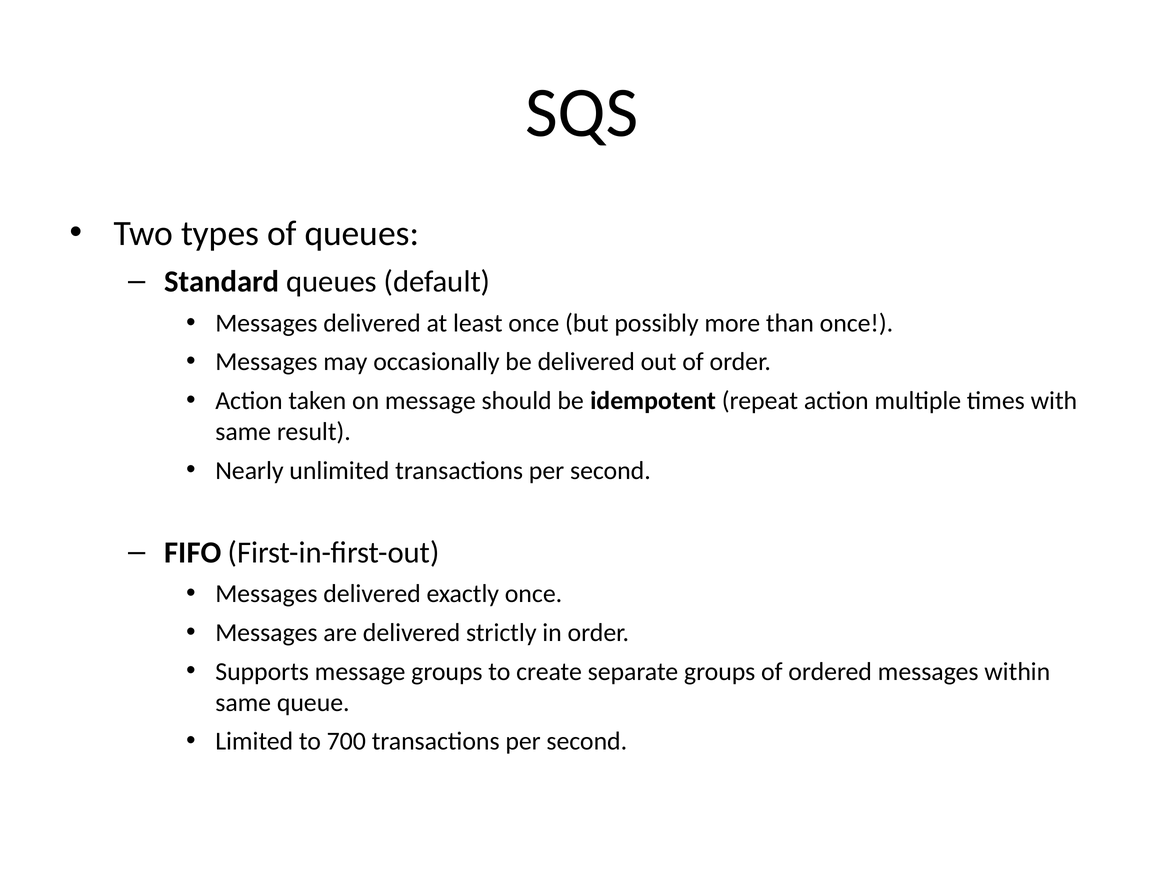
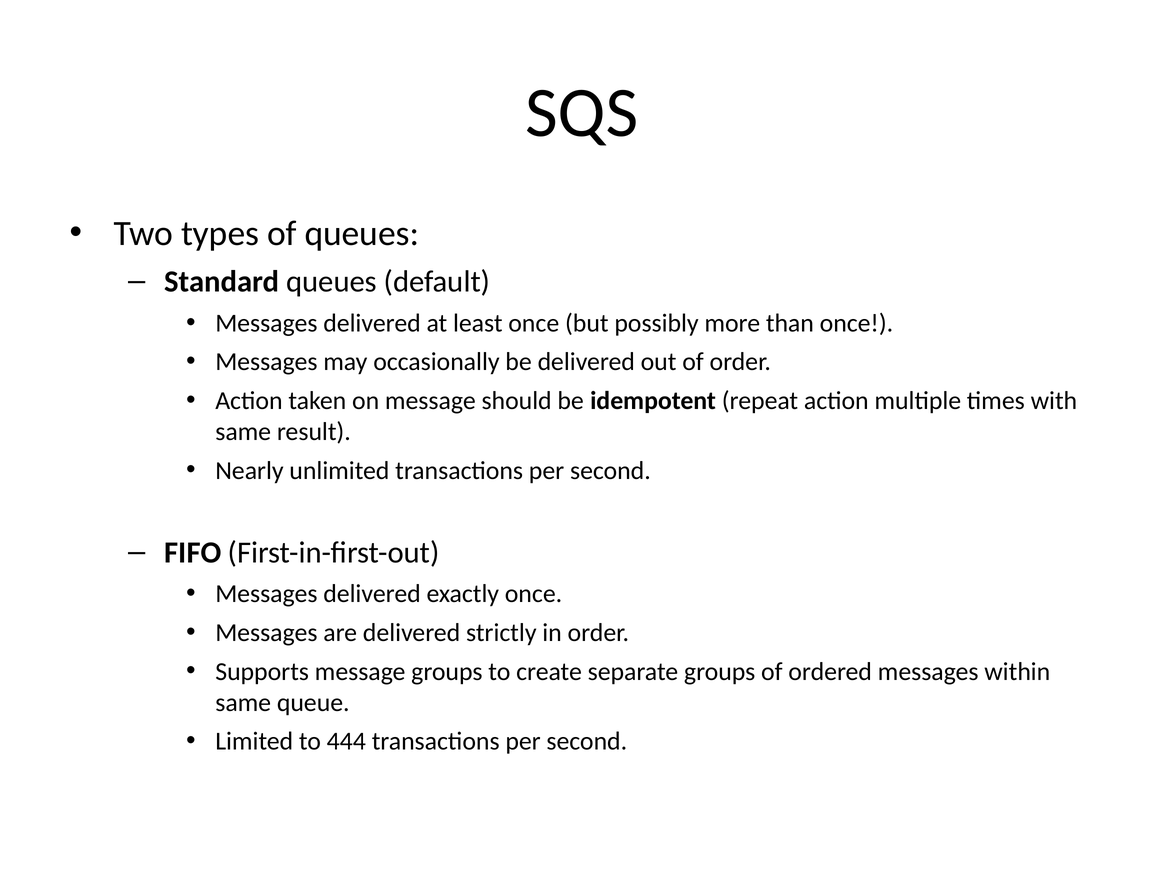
700: 700 -> 444
